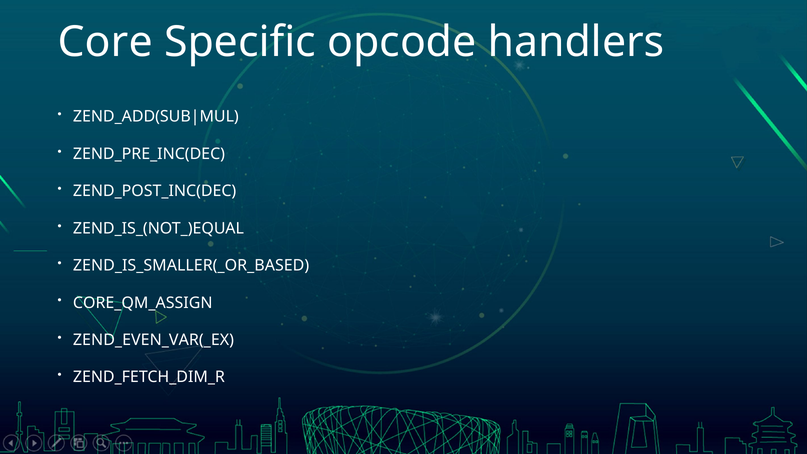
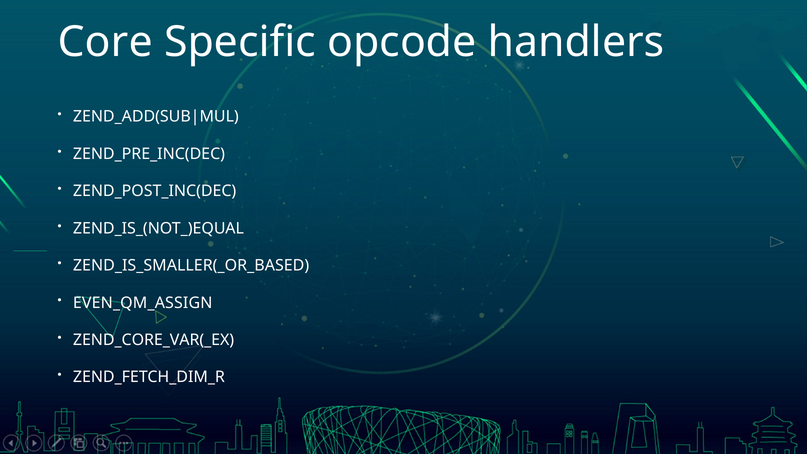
CORE_QM_ASSIGN: CORE_QM_ASSIGN -> EVEN_QM_ASSIGN
ZEND_EVEN_VAR(_EX: ZEND_EVEN_VAR(_EX -> ZEND_CORE_VAR(_EX
